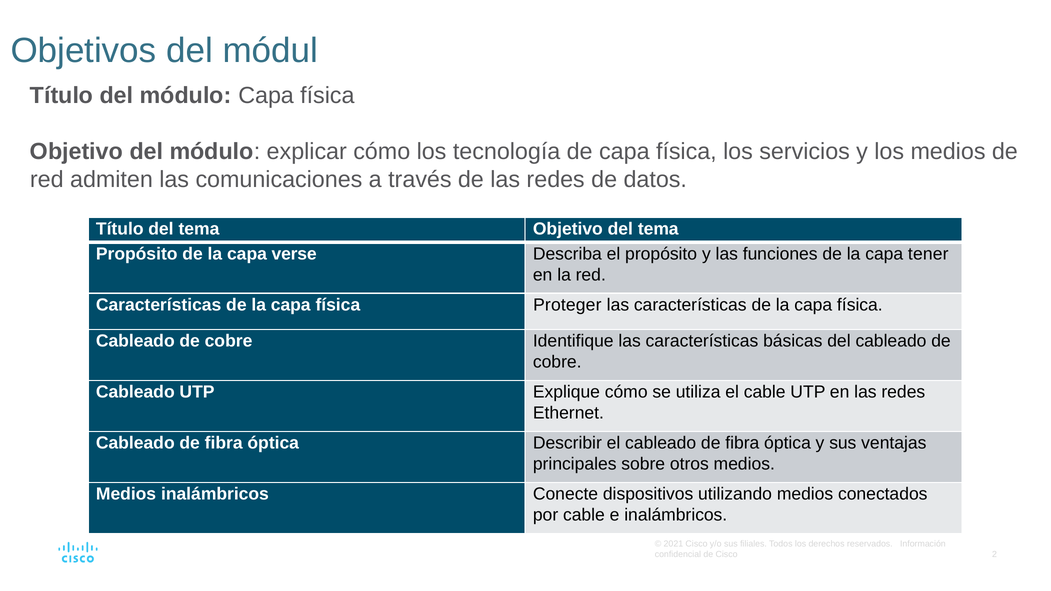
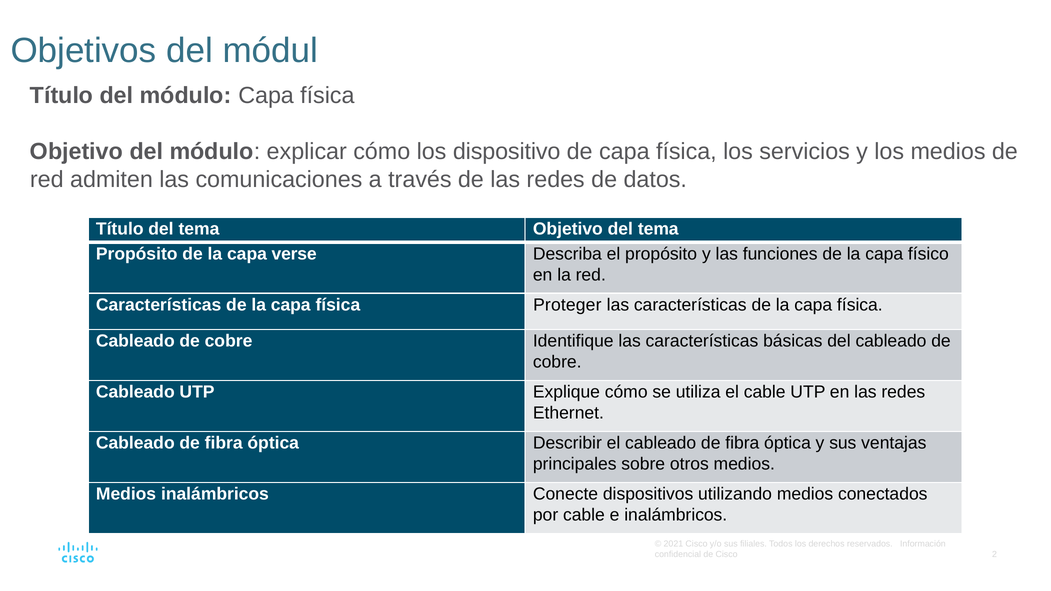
tecnología: tecnología -> dispositivo
tener: tener -> físico
